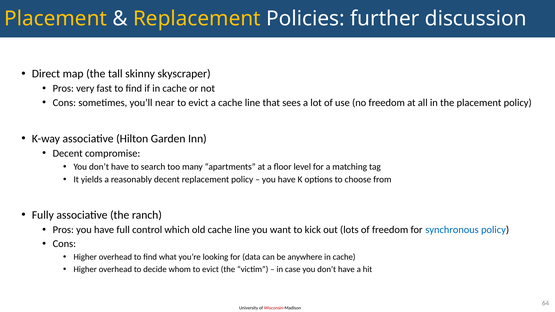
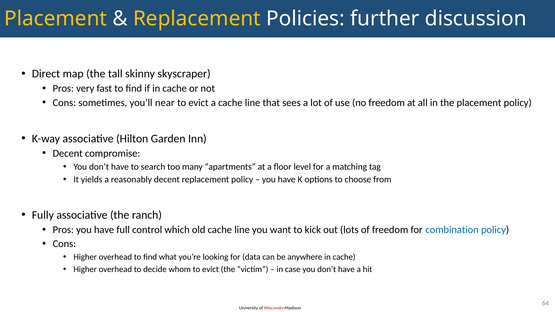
synchronous: synchronous -> combination
